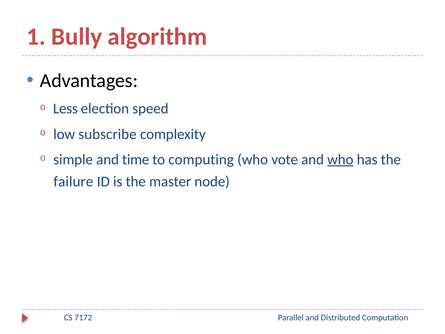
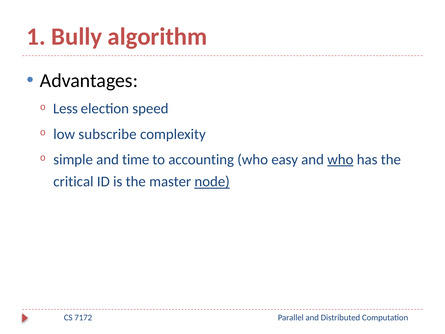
computing: computing -> accounting
vote: vote -> easy
failure: failure -> critical
node underline: none -> present
